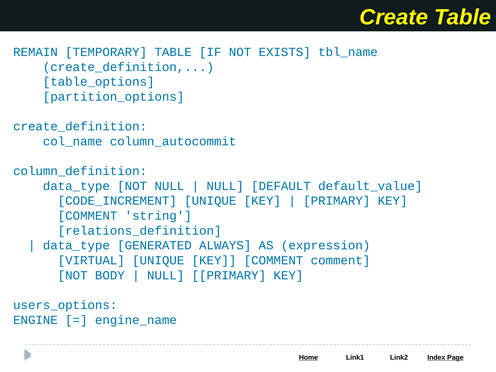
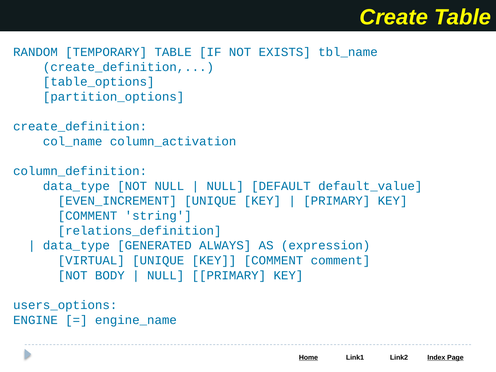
REMAIN: REMAIN -> RANDOM
column_autocommit: column_autocommit -> column_activation
CODE_INCREMENT: CODE_INCREMENT -> EVEN_INCREMENT
